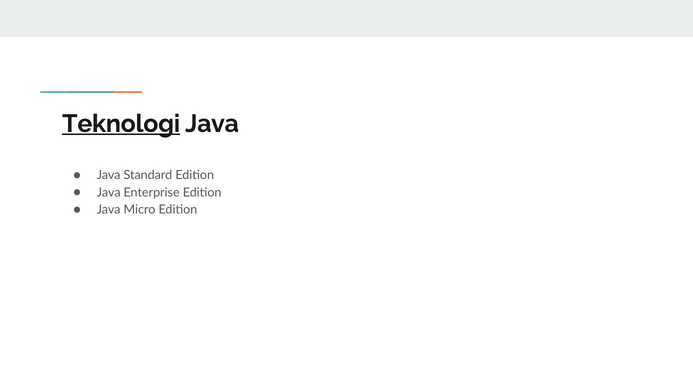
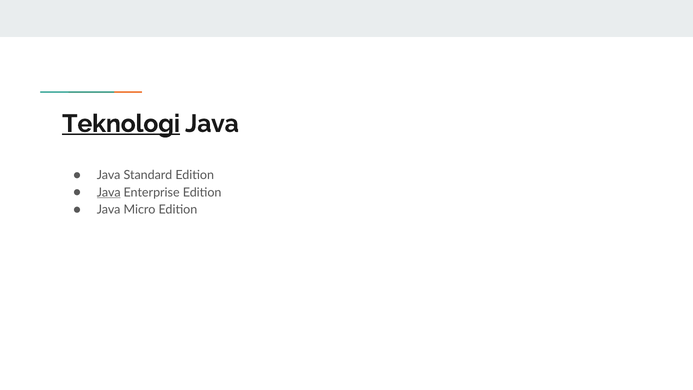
Java at (109, 192) underline: none -> present
